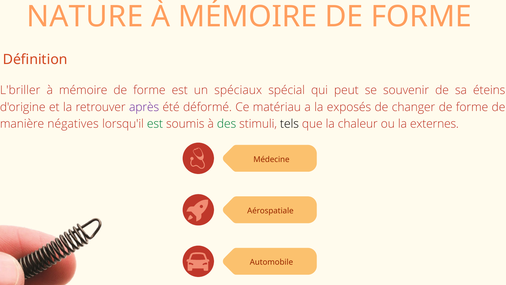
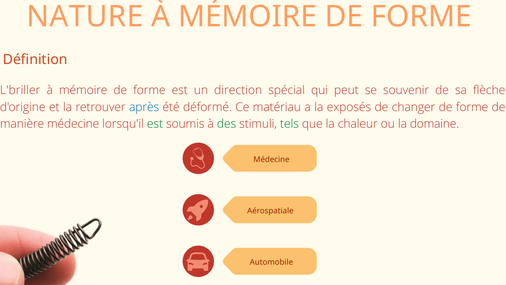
spéciaux: spéciaux -> direction
éteins: éteins -> flèche
après colour: purple -> blue
manière négatives: négatives -> médecine
tels colour: black -> green
externes: externes -> domaine
